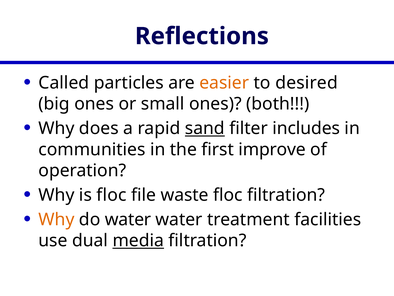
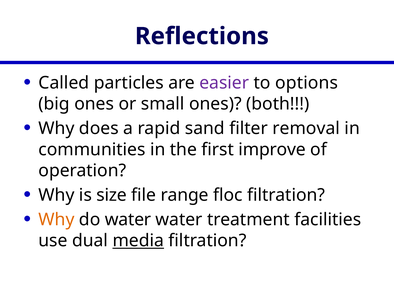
easier colour: orange -> purple
desired: desired -> options
sand underline: present -> none
includes: includes -> removal
is floc: floc -> size
waste: waste -> range
